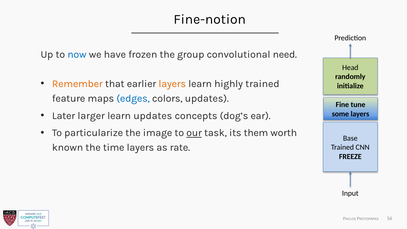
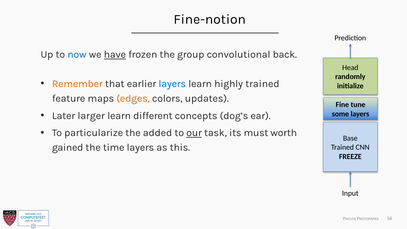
have underline: none -> present
need: need -> back
layers at (172, 84) colour: orange -> blue
edges colour: blue -> orange
learn updates: updates -> different
image: image -> added
them: them -> must
known: known -> gained
rate: rate -> this
